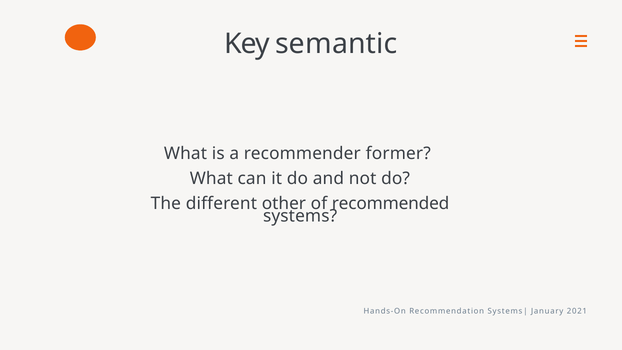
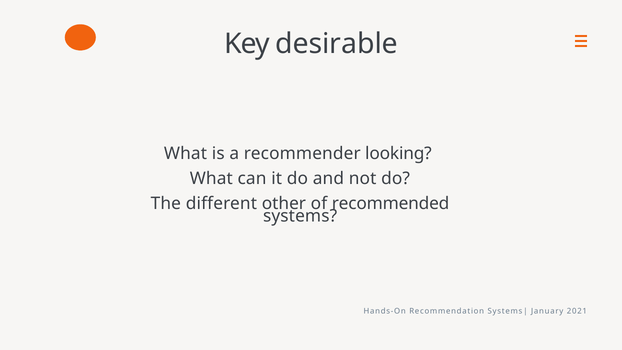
semantic: semantic -> desirable
former: former -> looking
